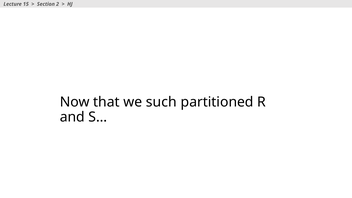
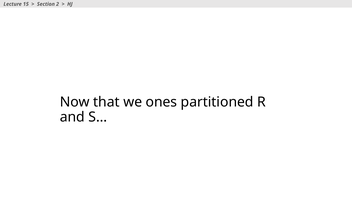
such: such -> ones
